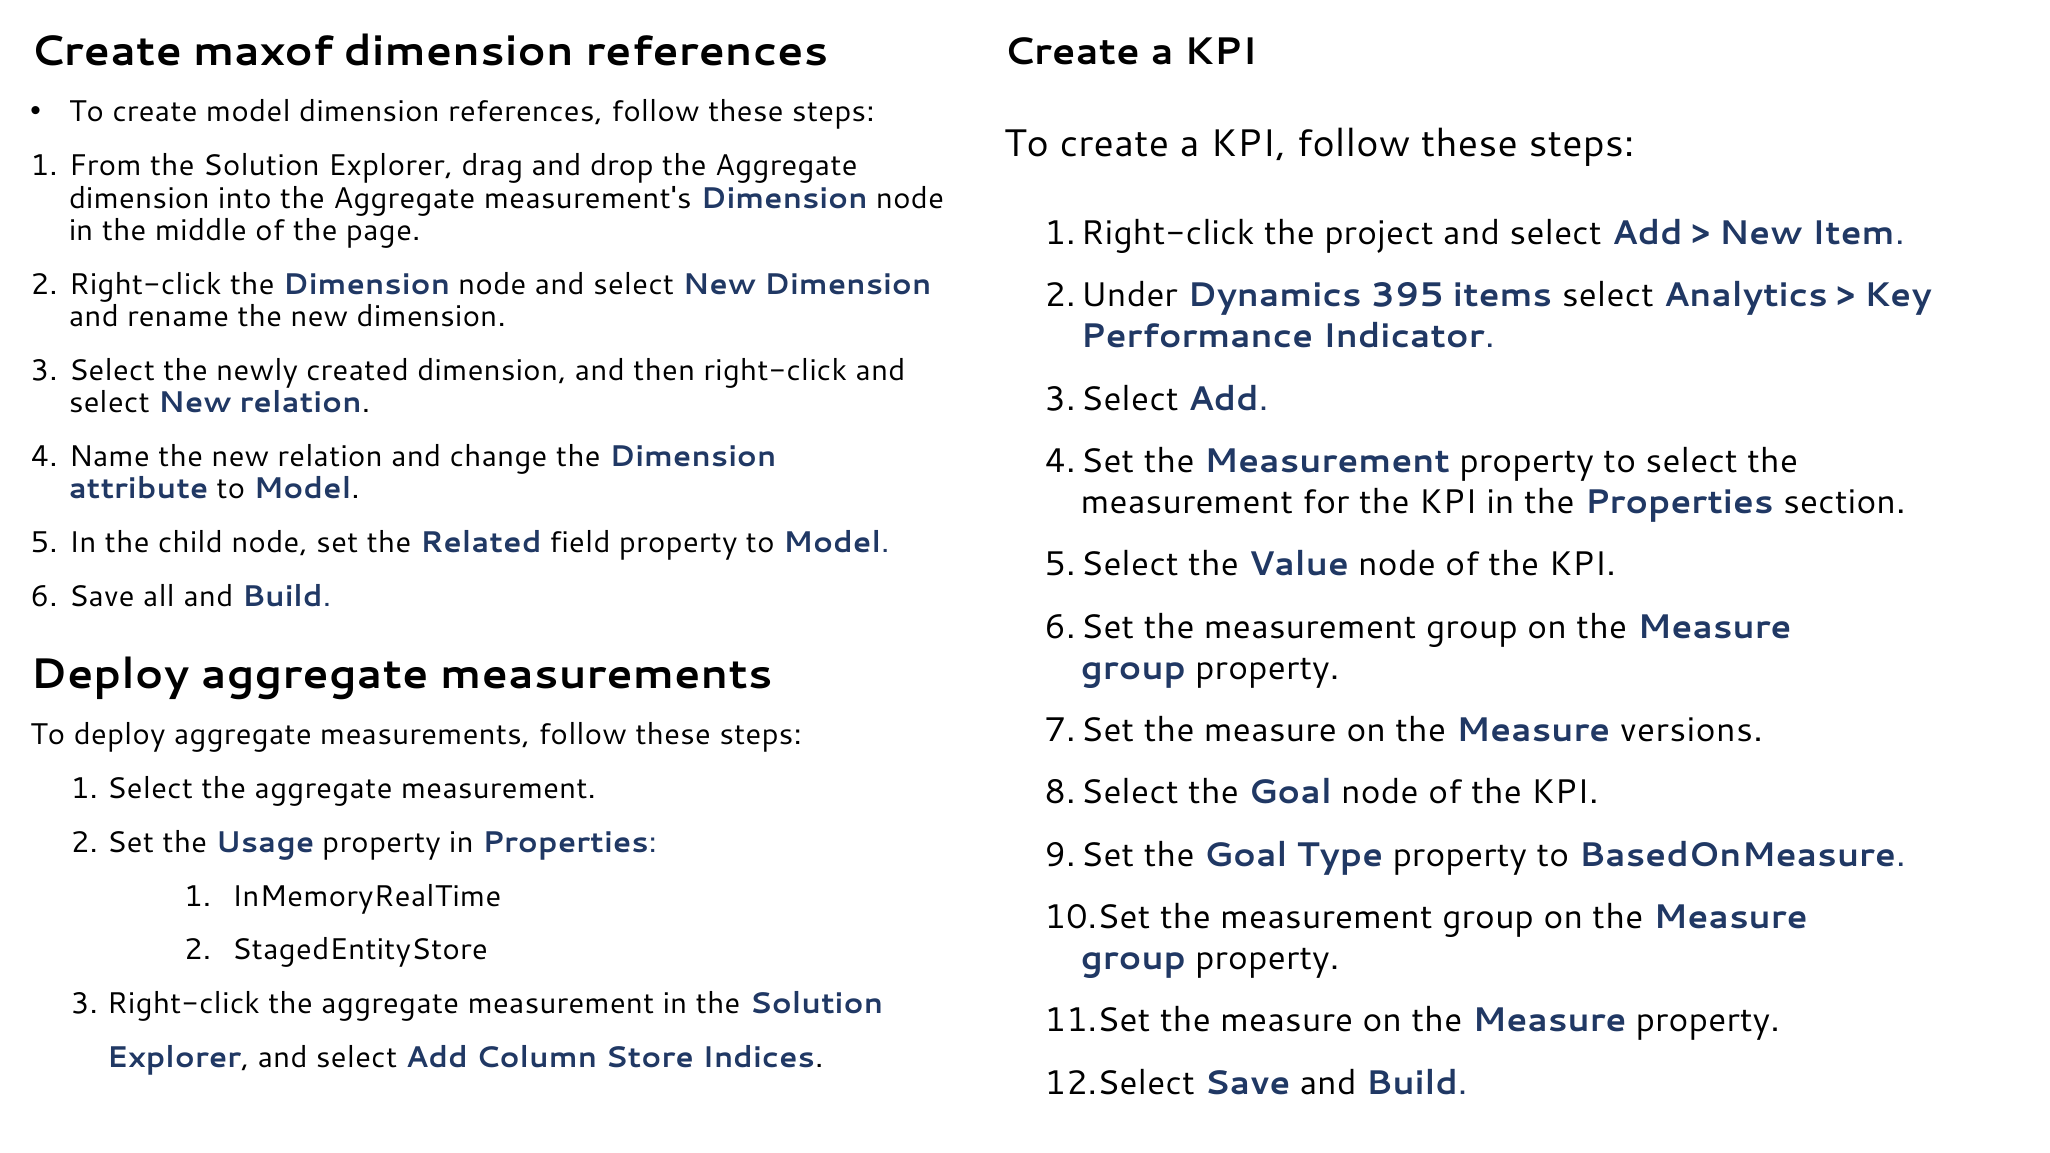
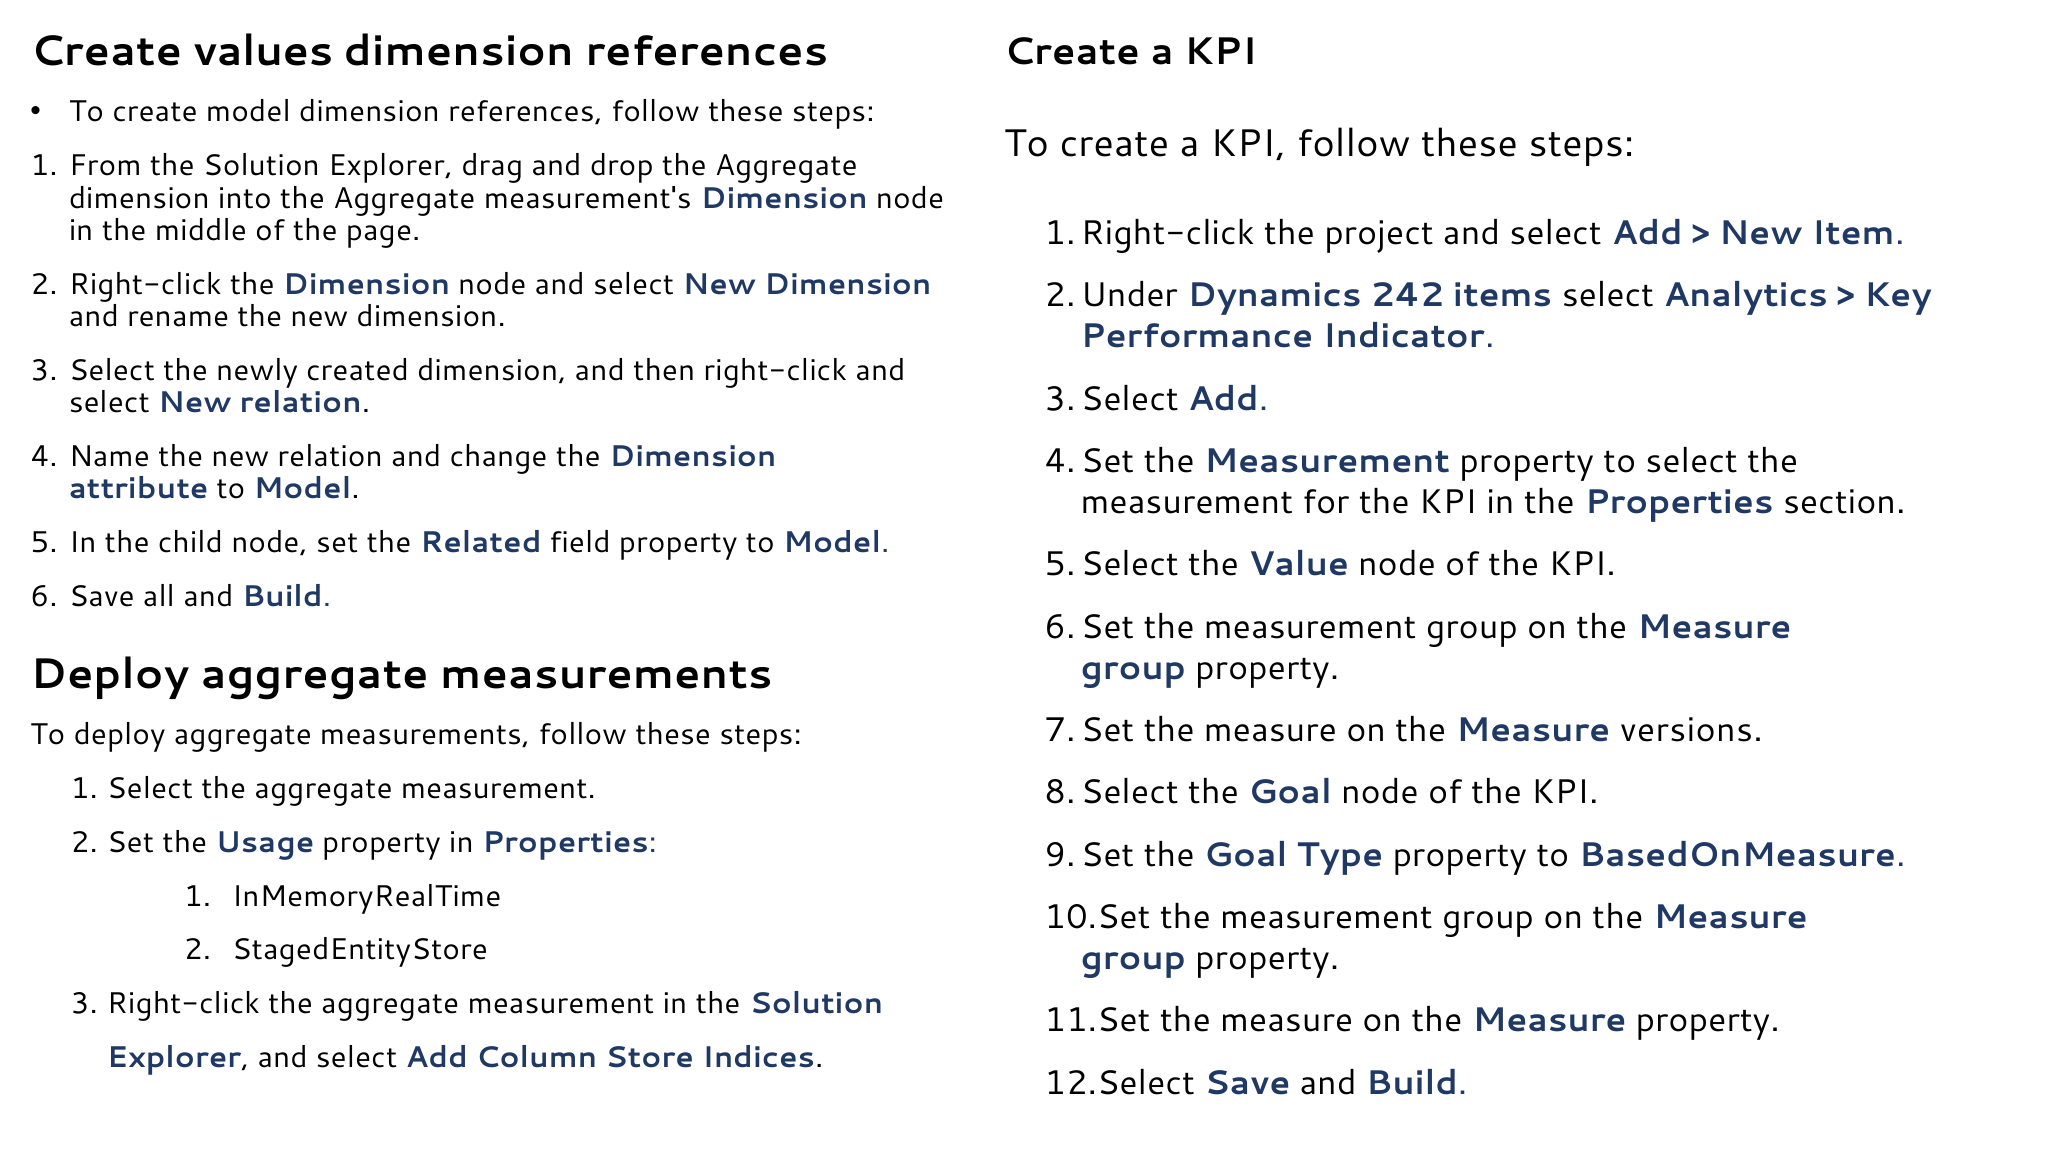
maxof: maxof -> values
395: 395 -> 242
